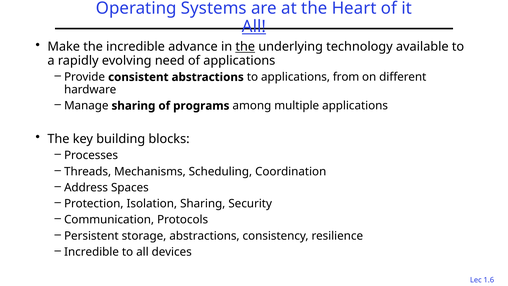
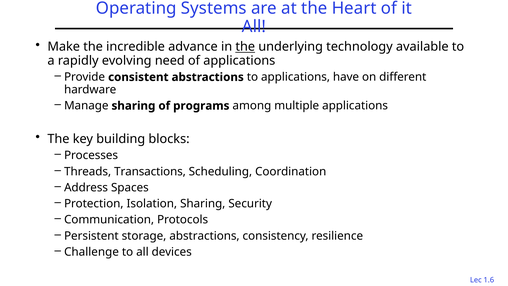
All at (254, 26) underline: present -> none
from: from -> have
Mechanisms: Mechanisms -> Transactions
Incredible at (92, 252): Incredible -> Challenge
